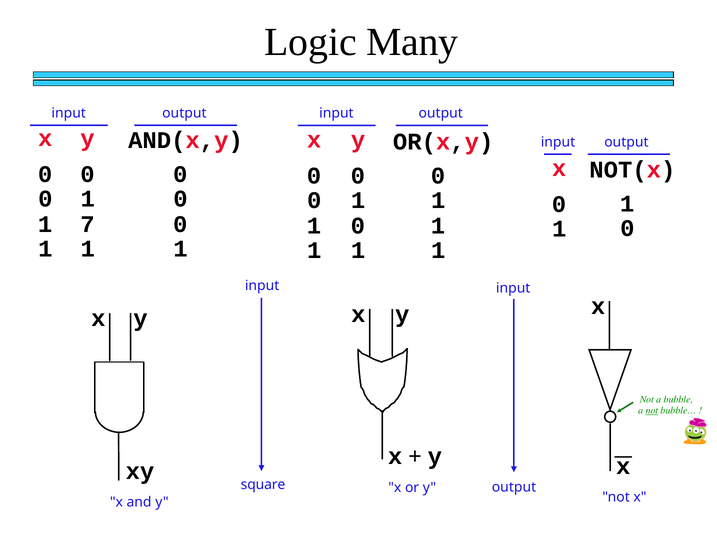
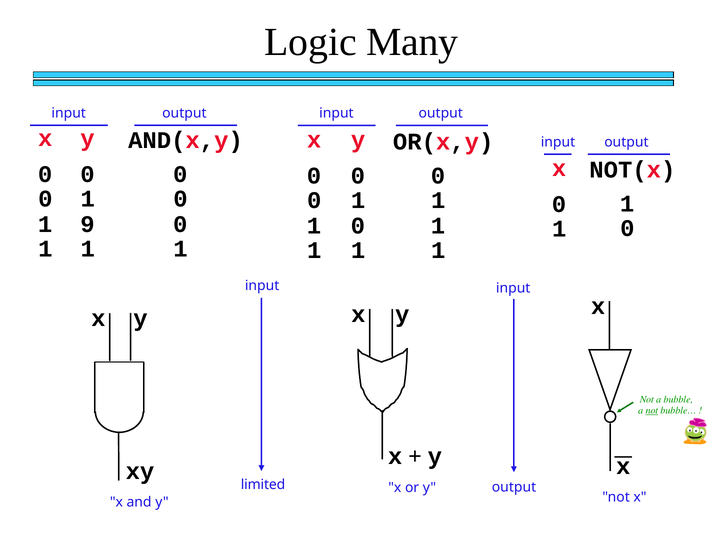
7: 7 -> 9
square: square -> limited
